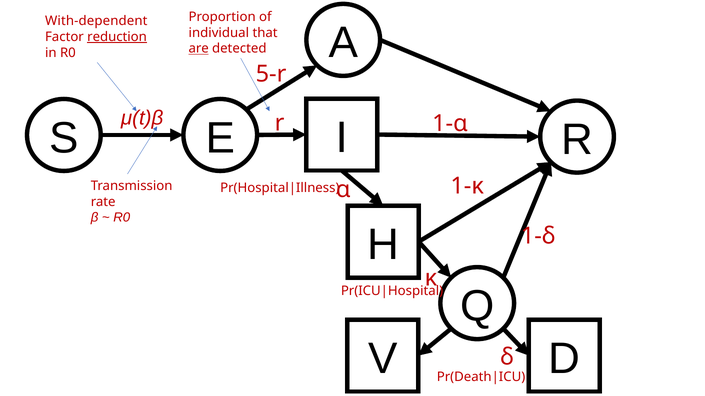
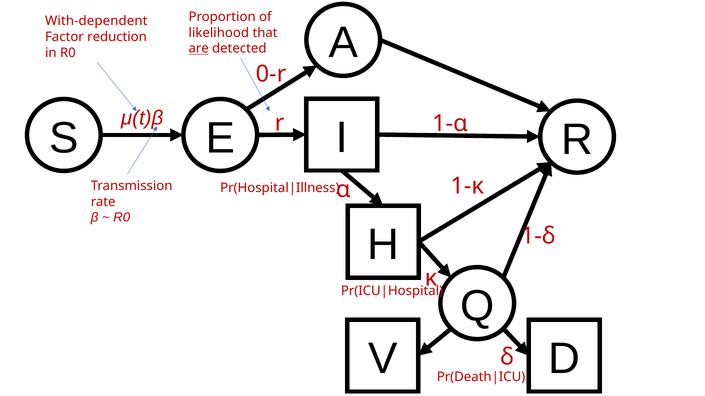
individual: individual -> likelihood
reduction underline: present -> none
5-r: 5-r -> 0-r
